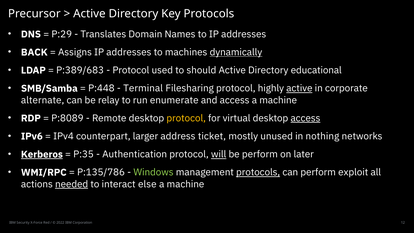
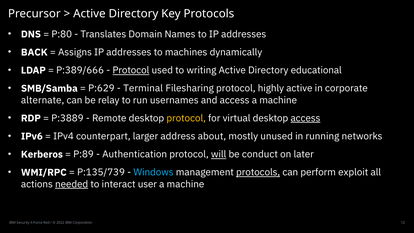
P:29: P:29 -> P:80
dynamically underline: present -> none
P:389/683: P:389/683 -> P:389/666
Protocol at (131, 70) underline: none -> present
should: should -> writing
P:448: P:448 -> P:629
active at (299, 88) underline: present -> none
enumerate: enumerate -> usernames
P:8089: P:8089 -> P:3889
ticket: ticket -> about
nothing: nothing -> running
Kerberos underline: present -> none
P:35: P:35 -> P:89
be perform: perform -> conduct
P:135/786: P:135/786 -> P:135/739
Windows colour: light green -> light blue
else: else -> user
